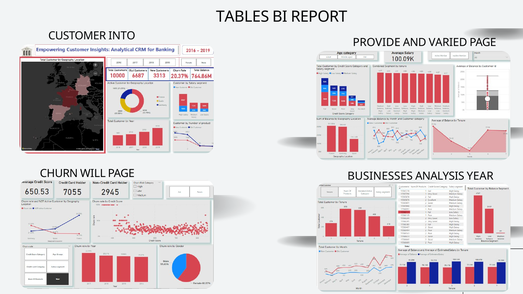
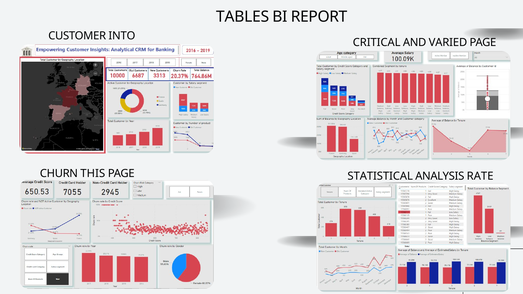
PROVIDE: PROVIDE -> CRITICAL
WILL: WILL -> THIS
BUSINESSES: BUSINESSES -> STATISTICAL
YEAR: YEAR -> RATE
